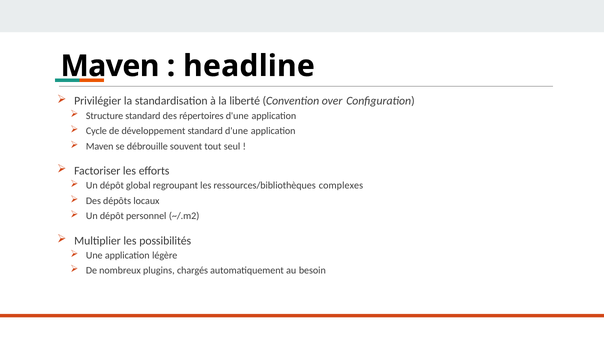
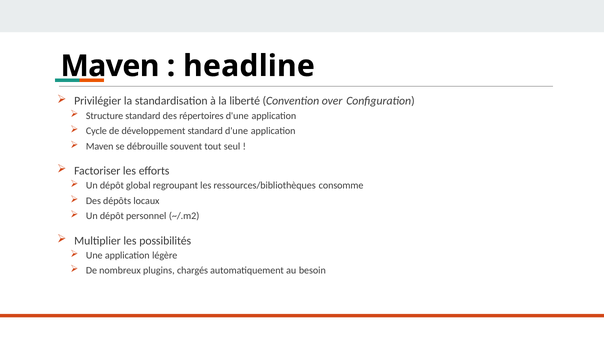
complexes: complexes -> consomme
